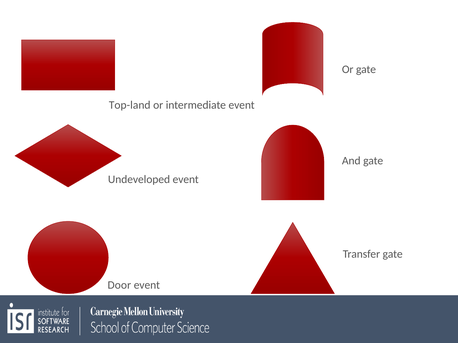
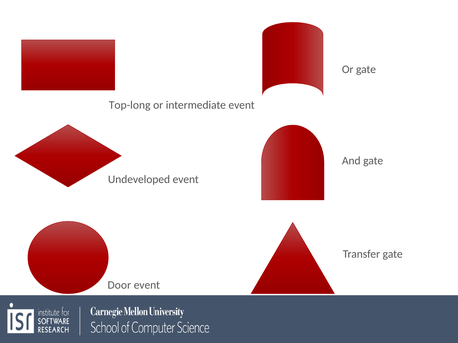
Top-land: Top-land -> Top-long
